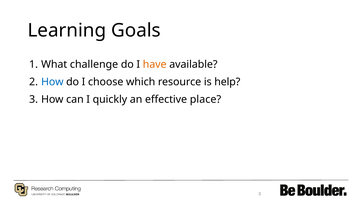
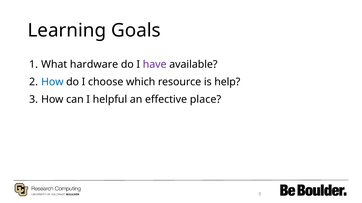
challenge: challenge -> hardware
have colour: orange -> purple
quickly: quickly -> helpful
